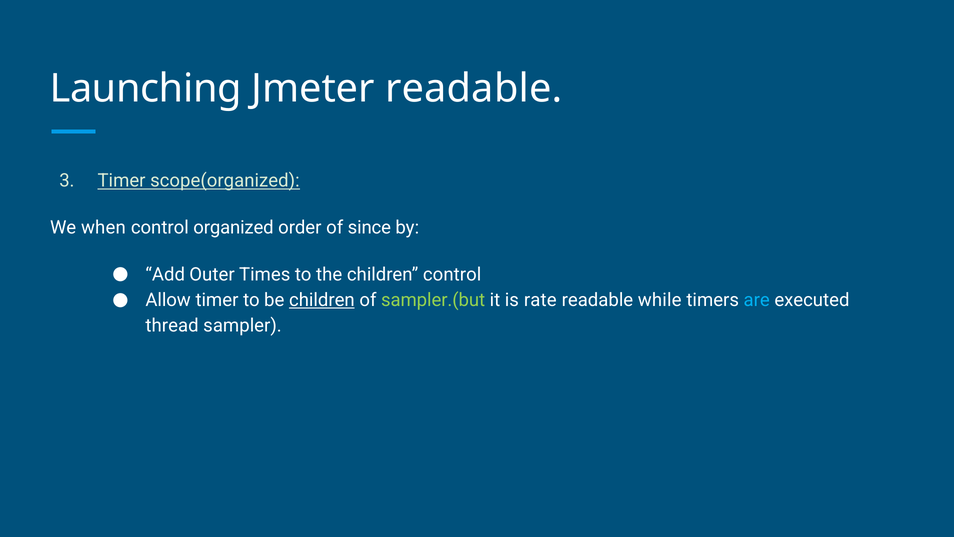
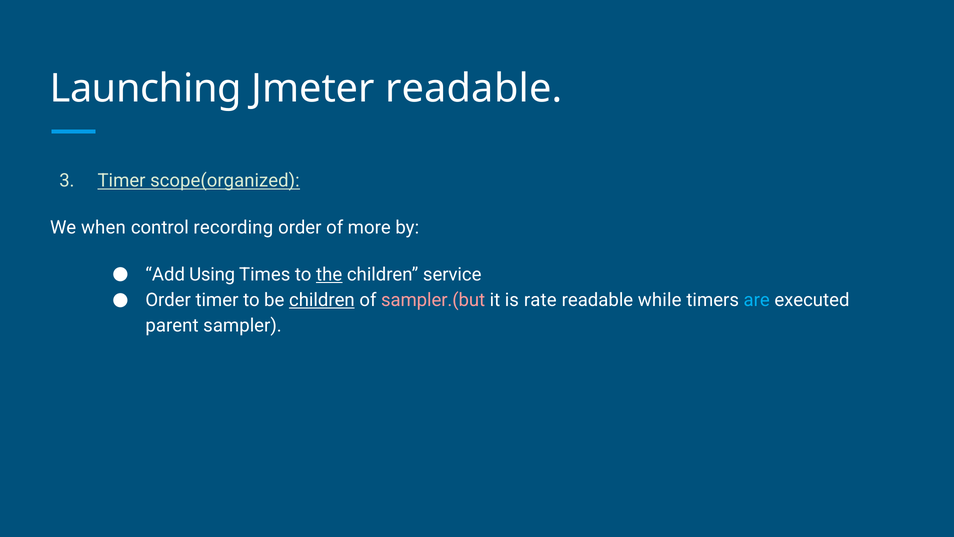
organized: organized -> recording
since: since -> more
Outer: Outer -> Using
the underline: none -> present
children control: control -> service
Allow at (168, 300): Allow -> Order
sampler.(but colour: light green -> pink
thread: thread -> parent
